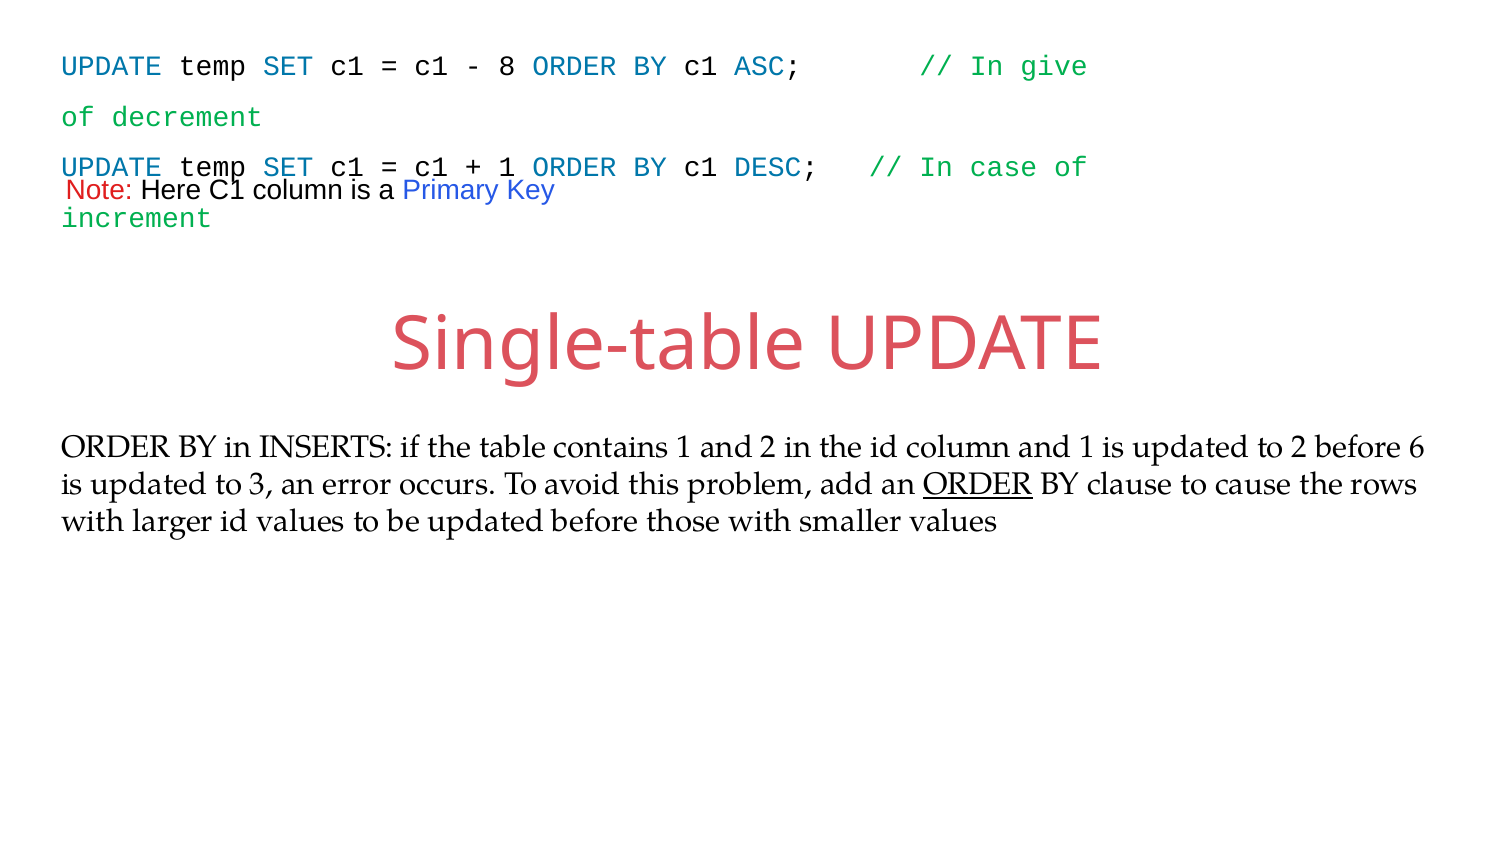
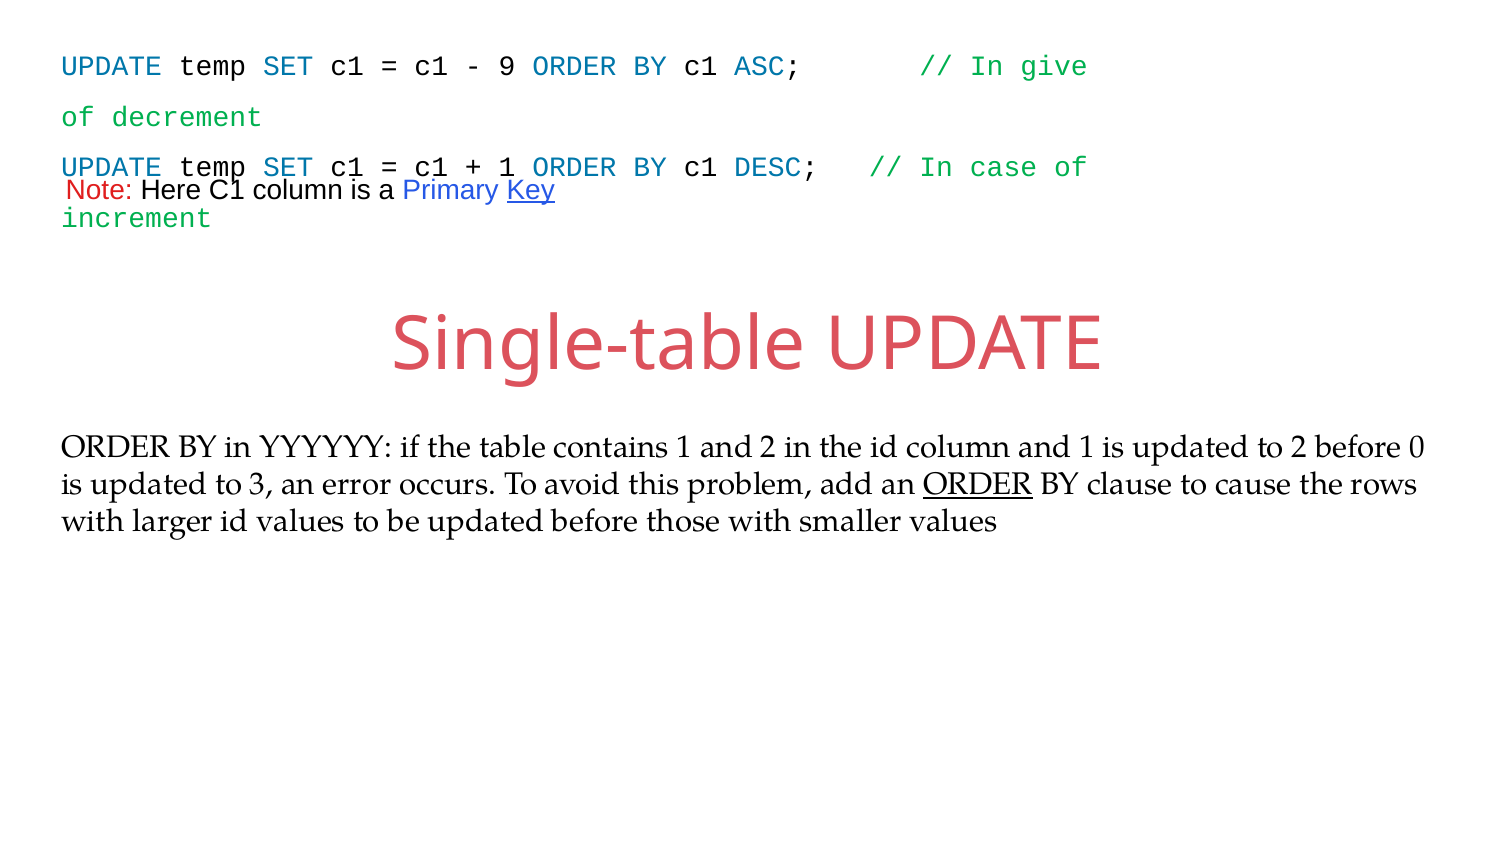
8: 8 -> 9
Key underline: none -> present
INSERTS: INSERTS -> YYYYYY
6: 6 -> 0
